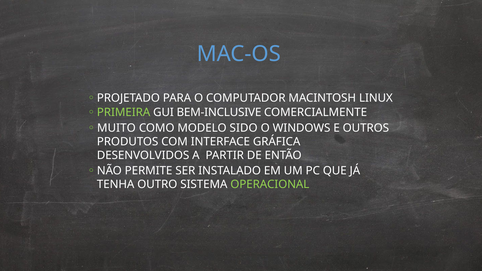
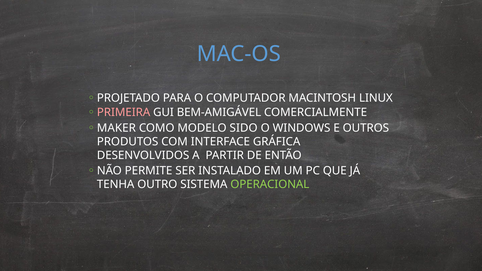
PRIMEIRA colour: light green -> pink
BEM-INCLUSIVE: BEM-INCLUSIVE -> BEM-AMIGÁVEL
MUITO: MUITO -> MAKER
